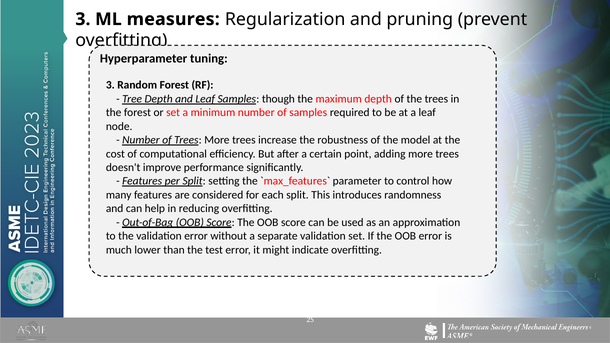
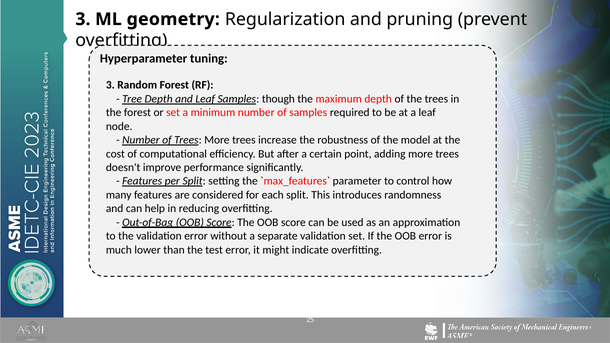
measures: measures -> geometry
